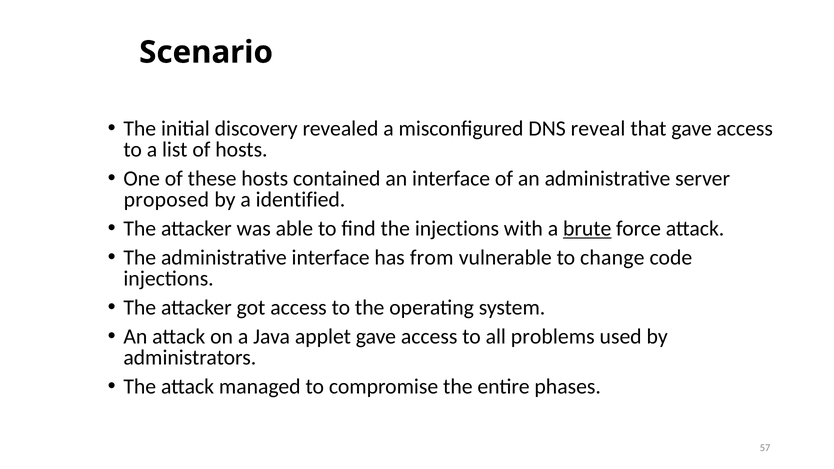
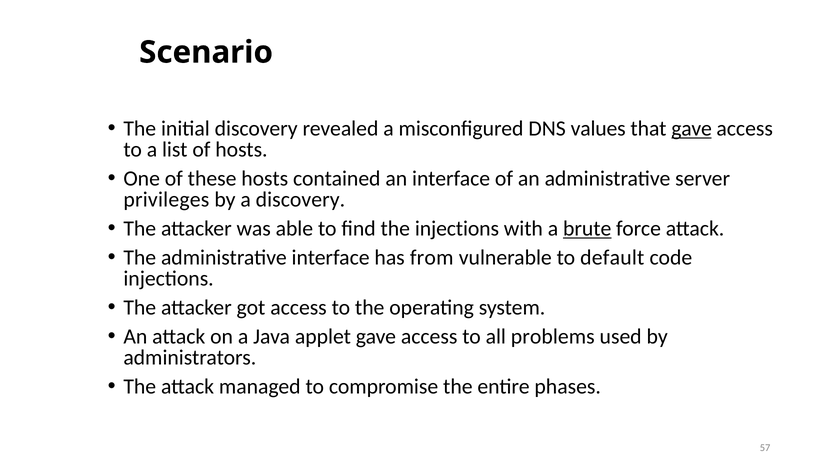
reveal: reveal -> values
gave at (692, 129) underline: none -> present
proposed: proposed -> privileges
a identified: identified -> discovery
change: change -> default
